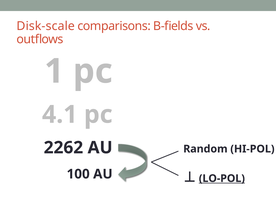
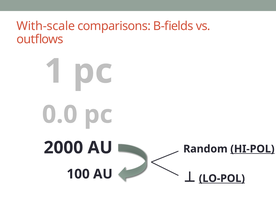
Disk-scale: Disk-scale -> With-scale
4.1: 4.1 -> 0.0
2262: 2262 -> 2000
HI-POL underline: none -> present
